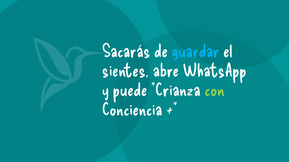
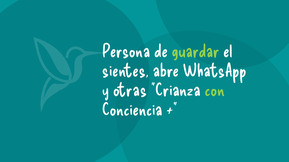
Sacarás: Sacarás -> Persona
guardar colour: light blue -> light green
puede: puede -> otras
